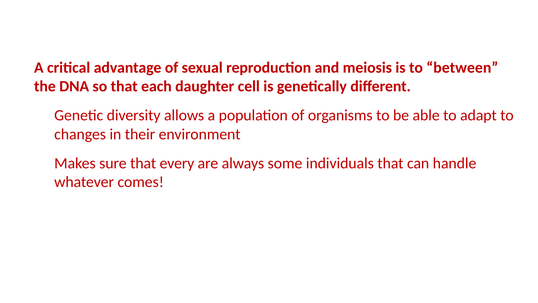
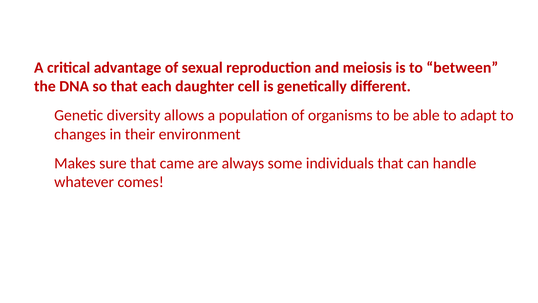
every: every -> came
